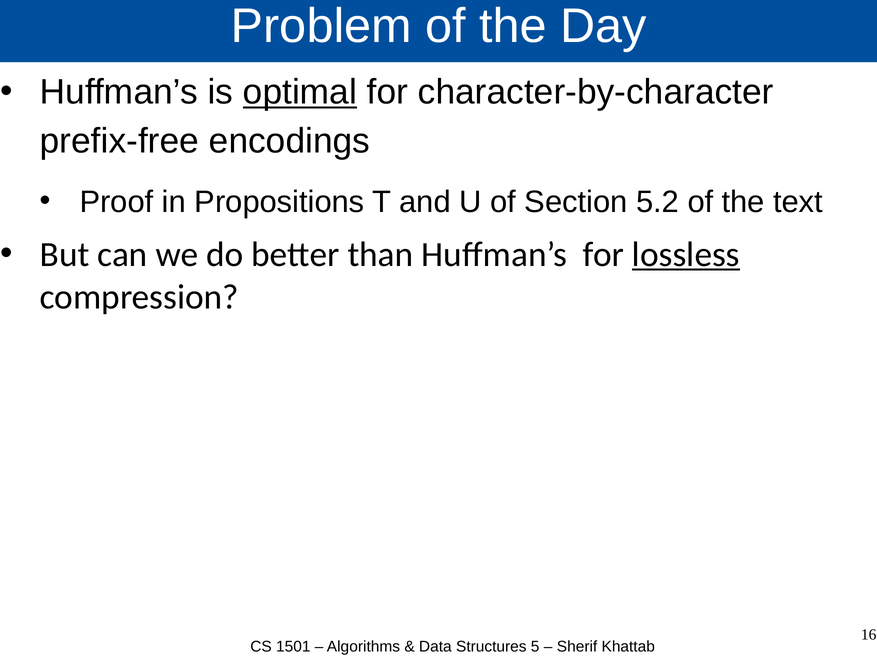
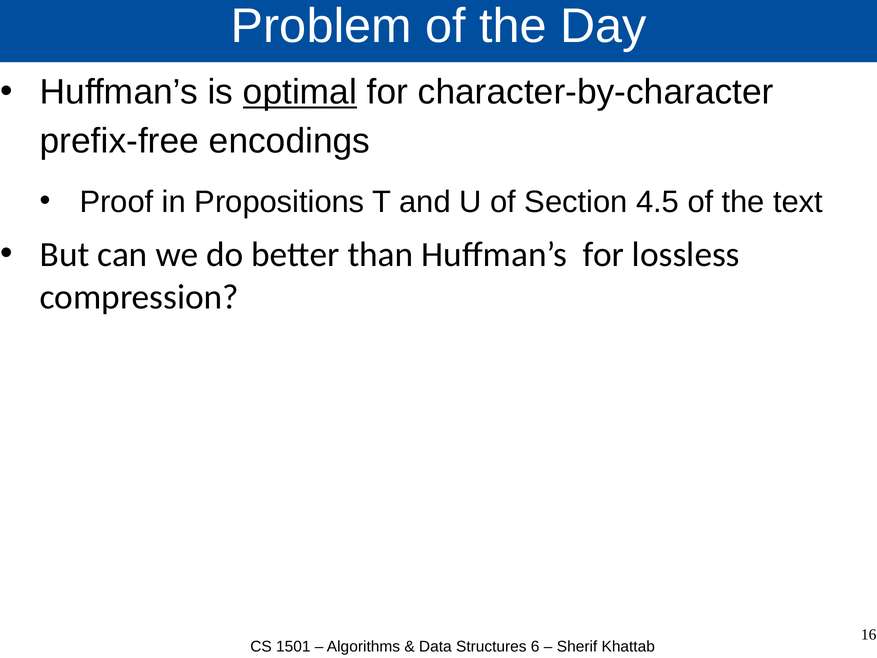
5.2: 5.2 -> 4.5
lossless underline: present -> none
5: 5 -> 6
